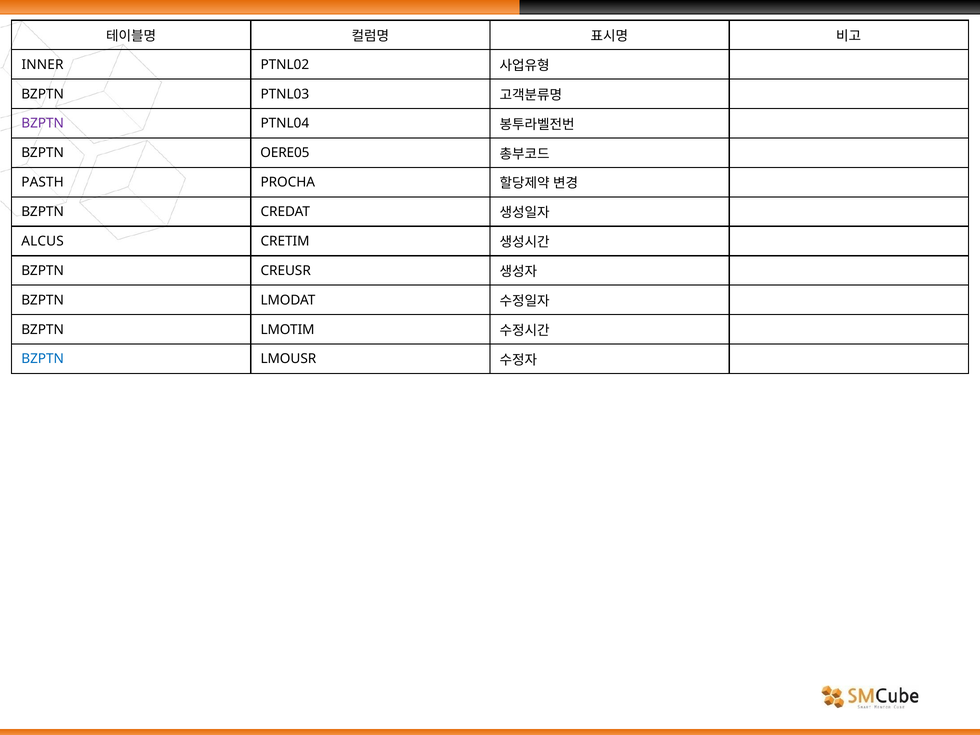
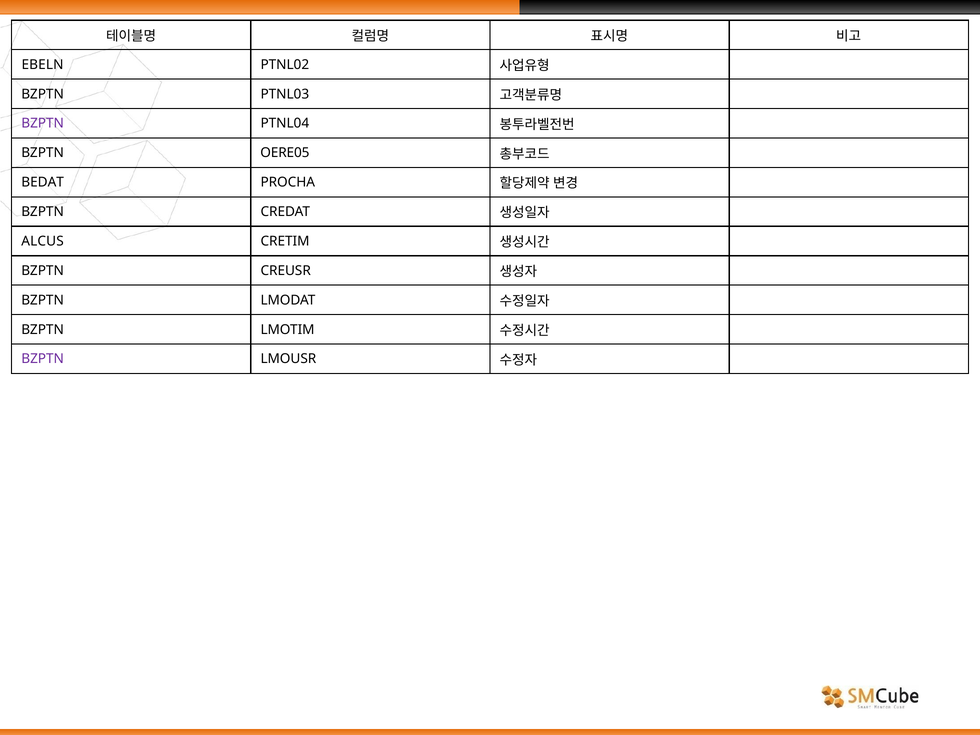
INNER: INNER -> EBELN
PASTH: PASTH -> BEDAT
BZPTN at (43, 359) colour: blue -> purple
